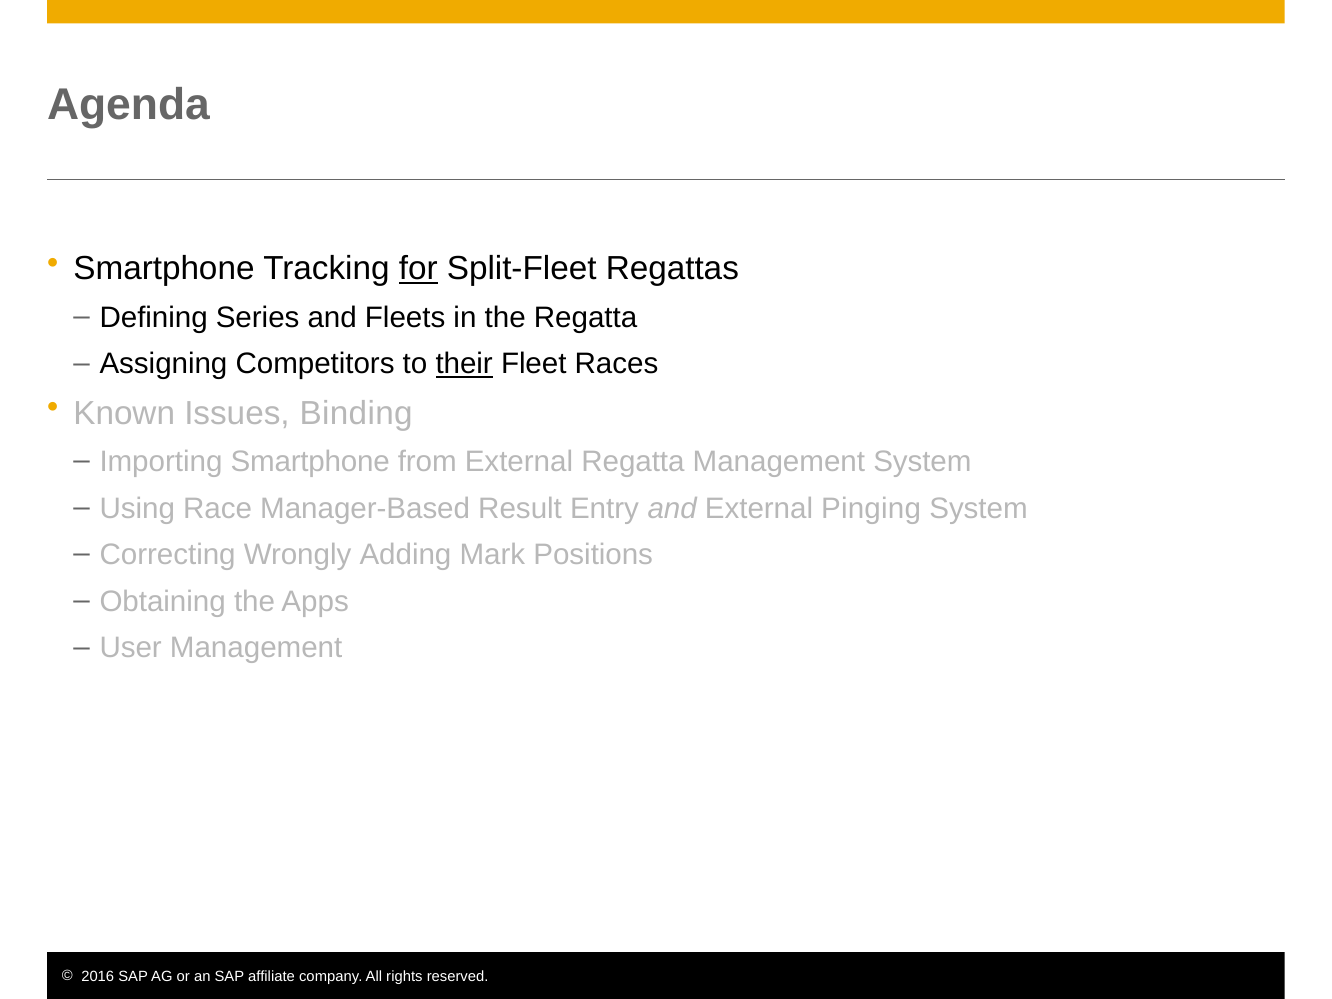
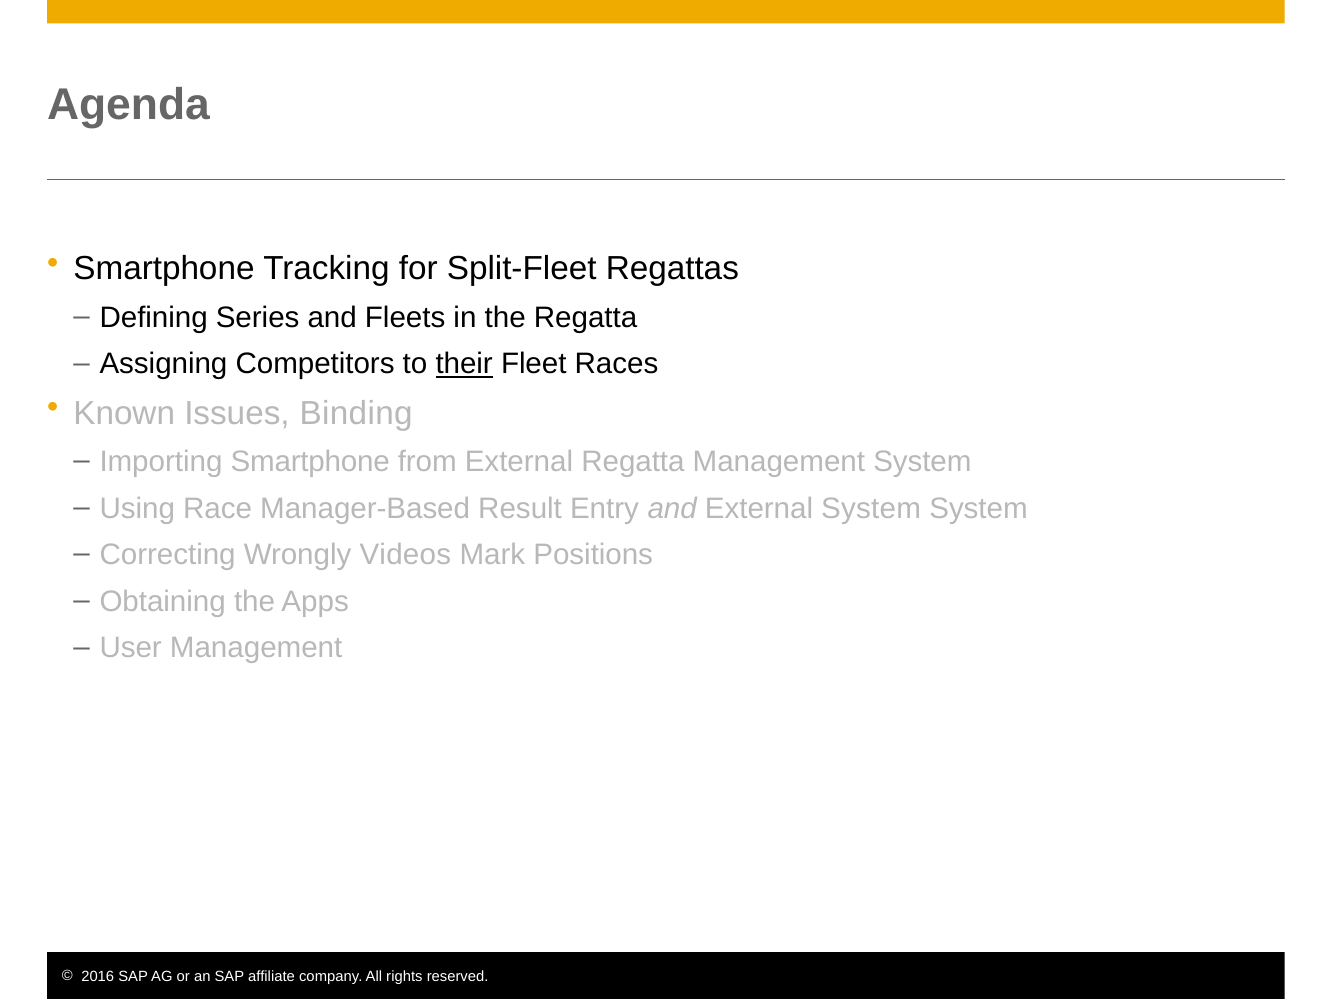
for underline: present -> none
External Pinging: Pinging -> System
Adding: Adding -> Videos
